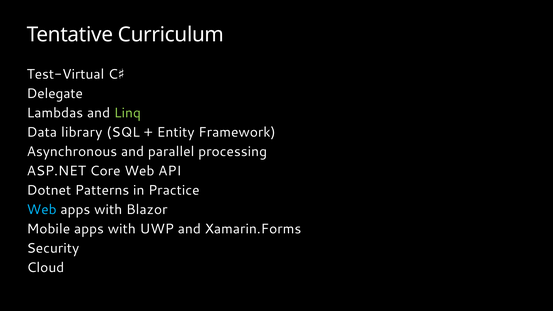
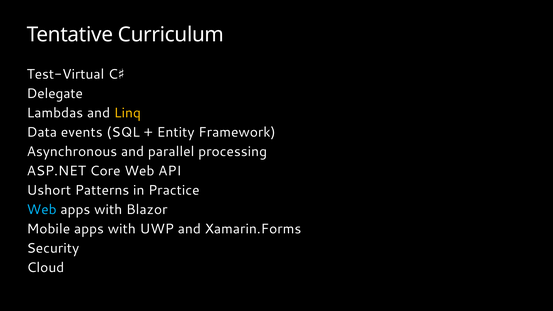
Linq colour: light green -> yellow
library: library -> events
Dotnet: Dotnet -> Ushort
